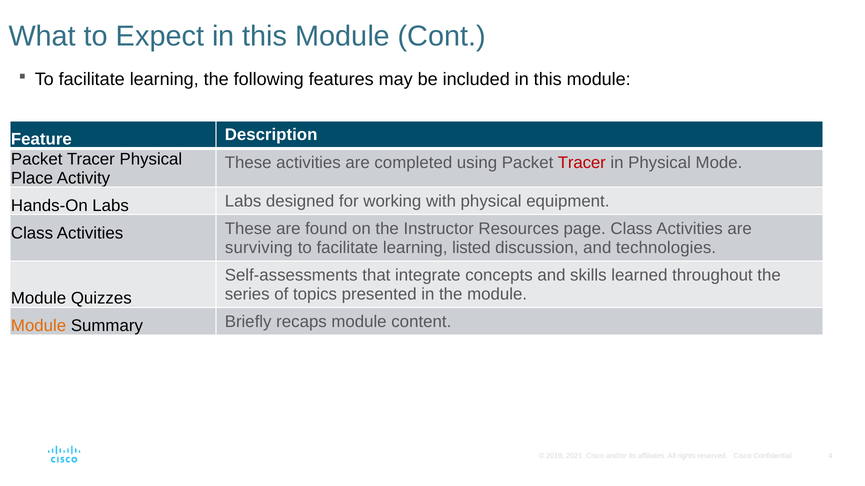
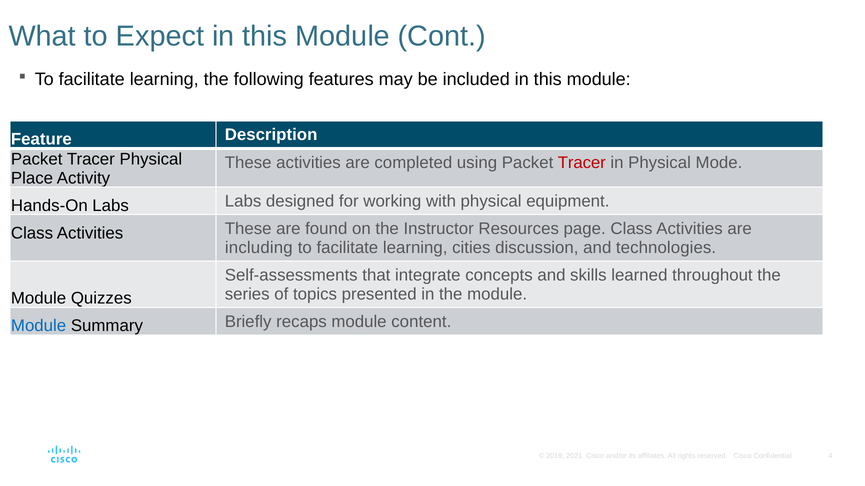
surviving: surviving -> including
listed: listed -> cities
Module at (39, 326) colour: orange -> blue
